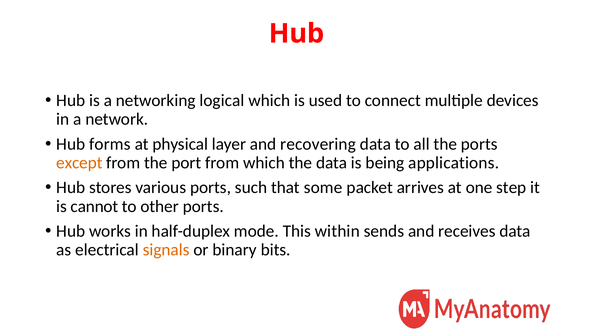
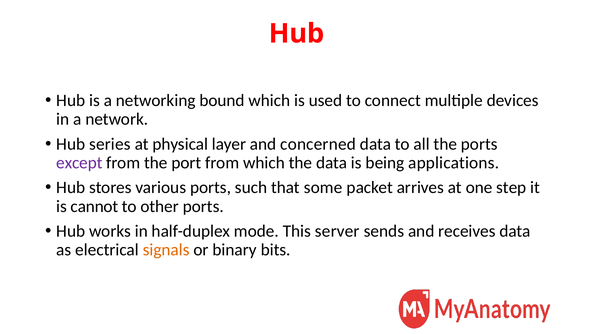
logical: logical -> bound
forms: forms -> series
recovering: recovering -> concerned
except colour: orange -> purple
within: within -> server
